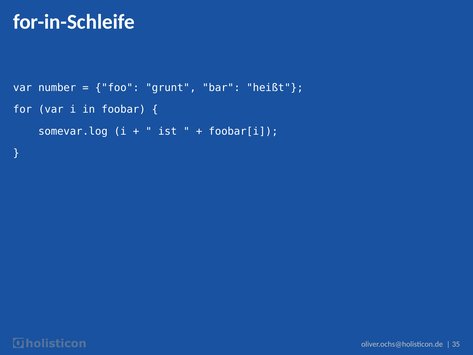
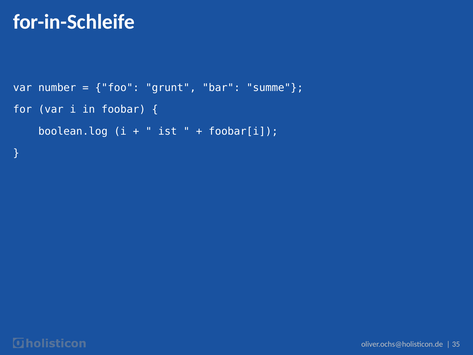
heißt: heißt -> summe
somevar.log: somevar.log -> boolean.log
